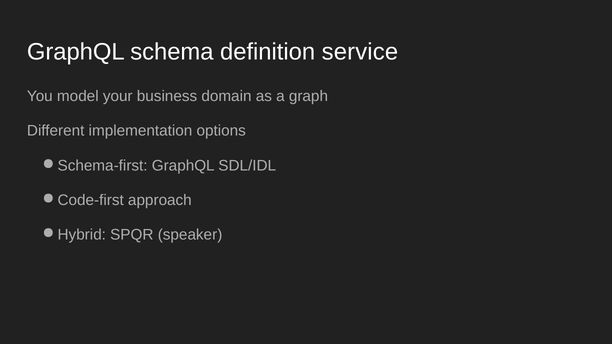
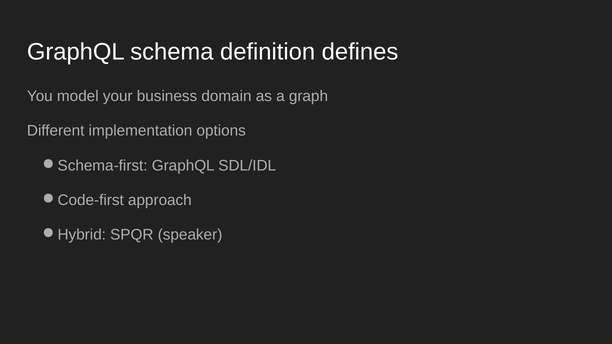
service: service -> defines
